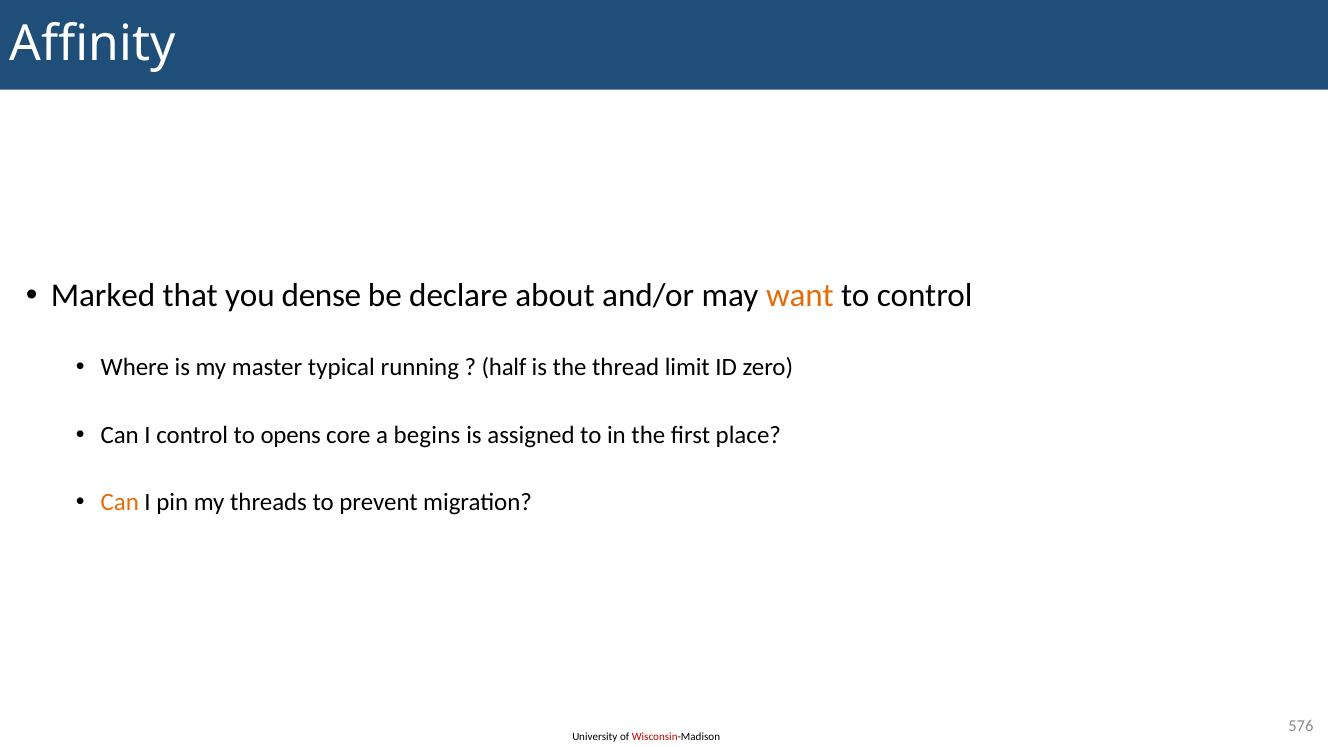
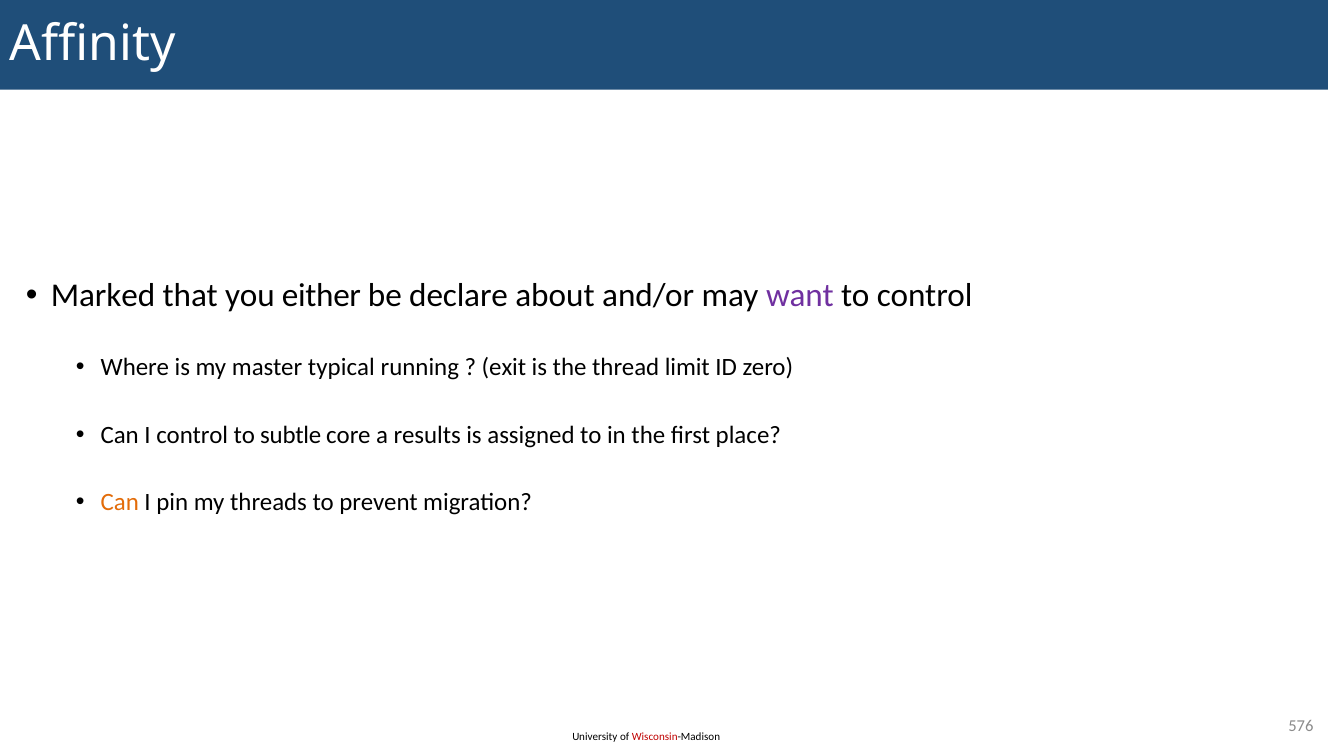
dense: dense -> either
want colour: orange -> purple
half: half -> exit
opens: opens -> subtle
begins: begins -> results
